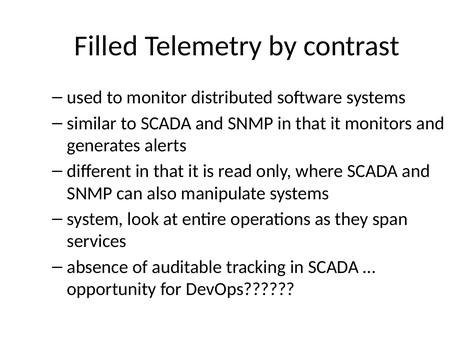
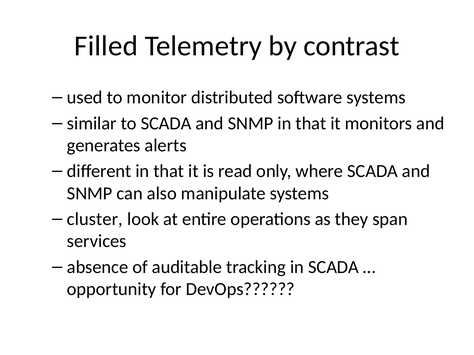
system: system -> cluster
